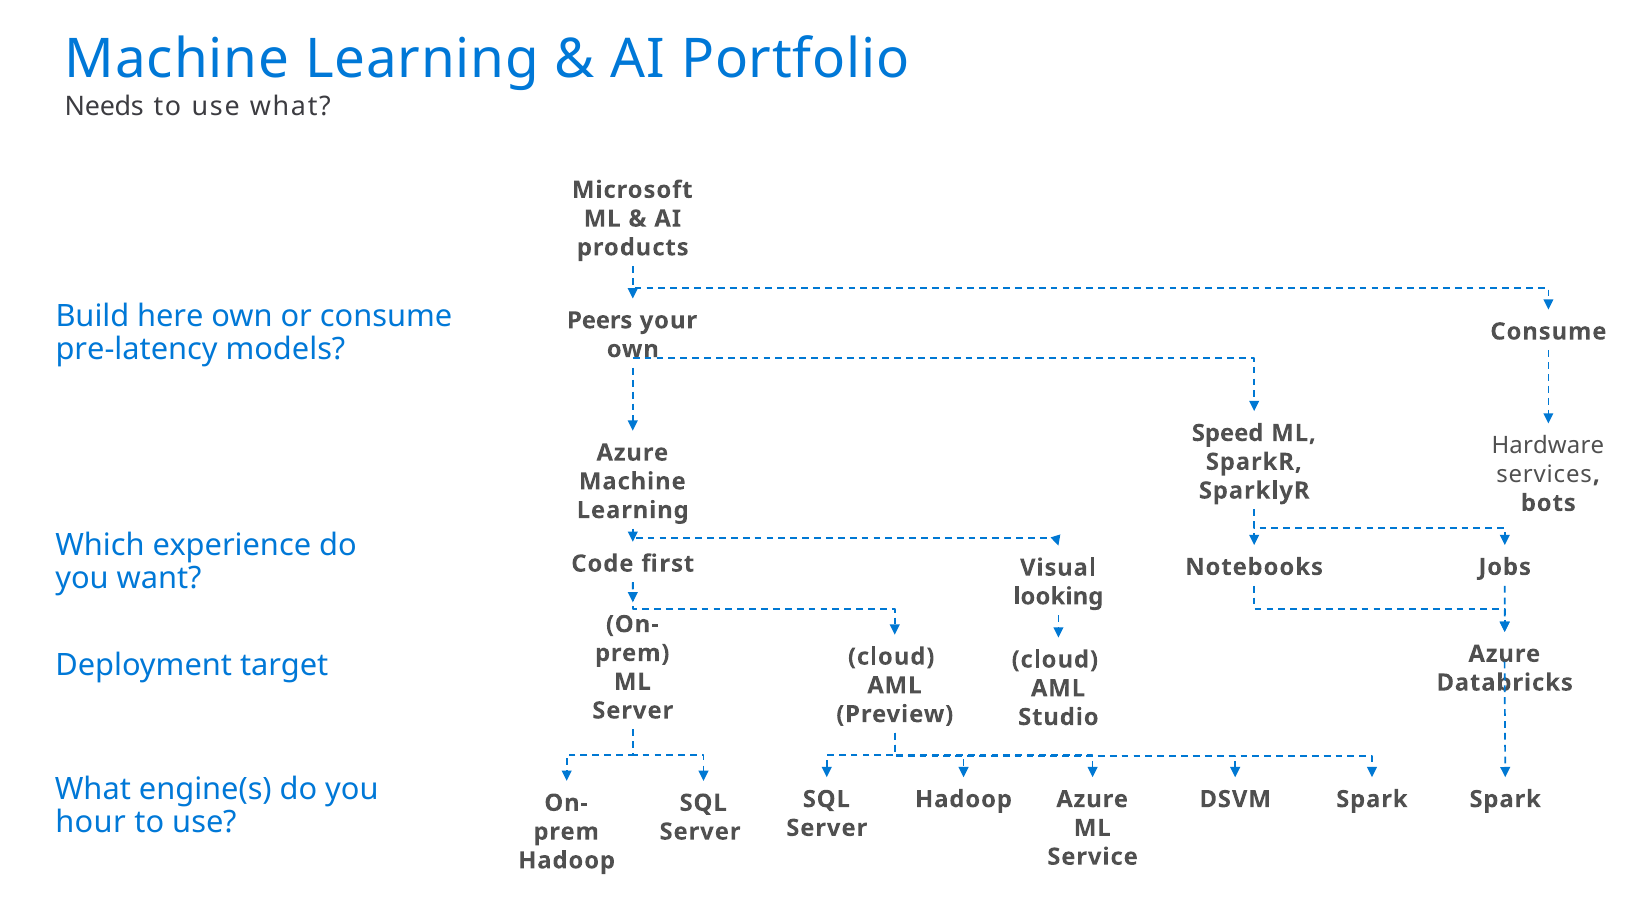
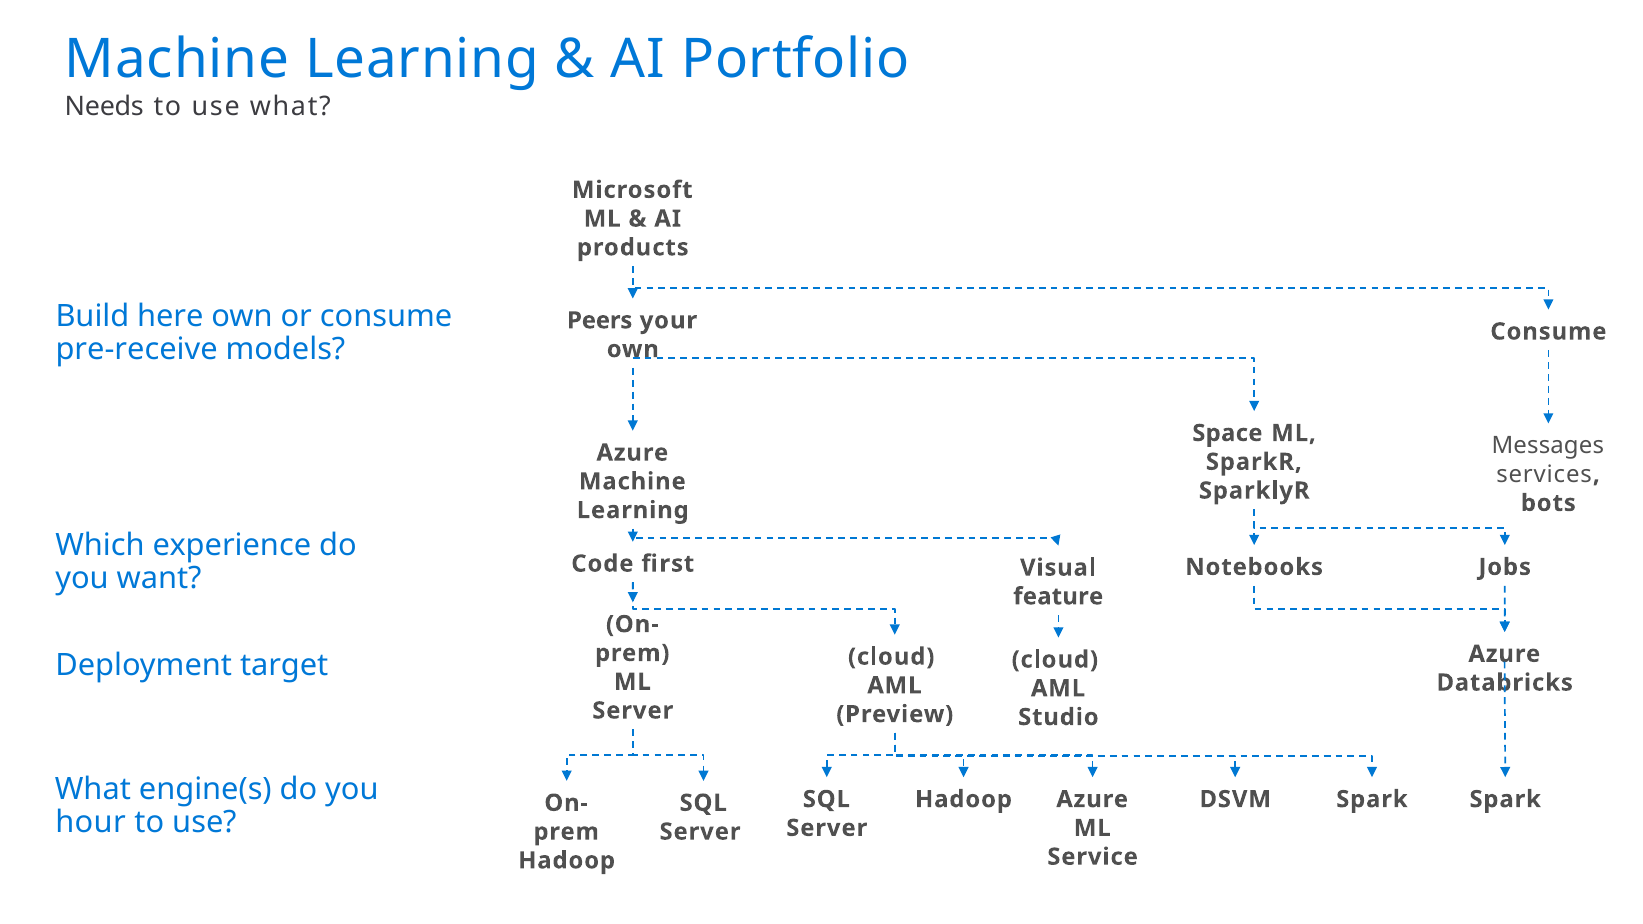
pre-latency: pre-latency -> pre-receive
Speed: Speed -> Space
Hardware: Hardware -> Messages
looking: looking -> feature
